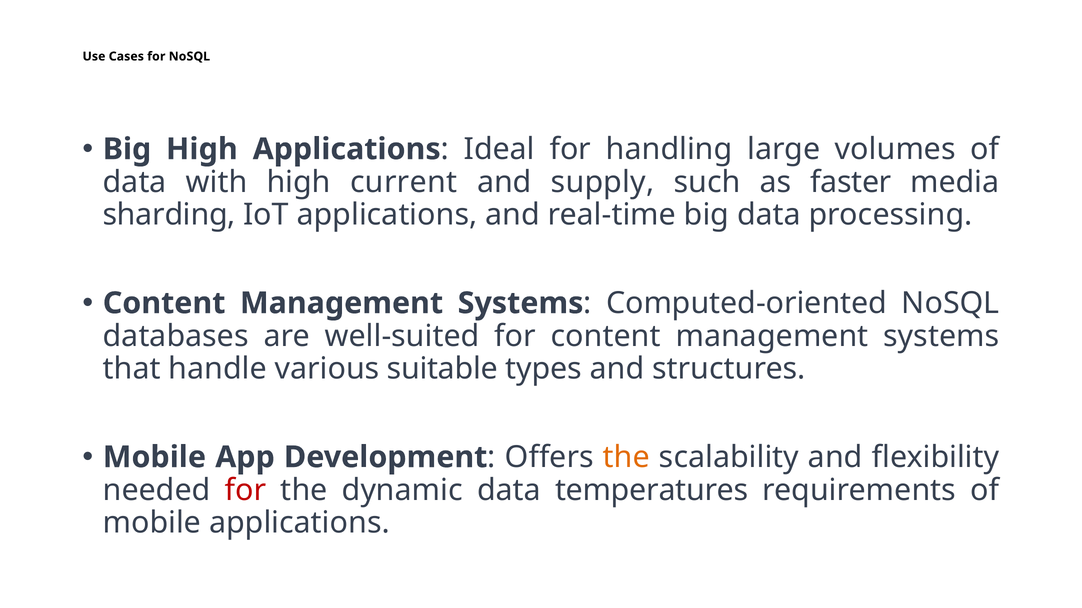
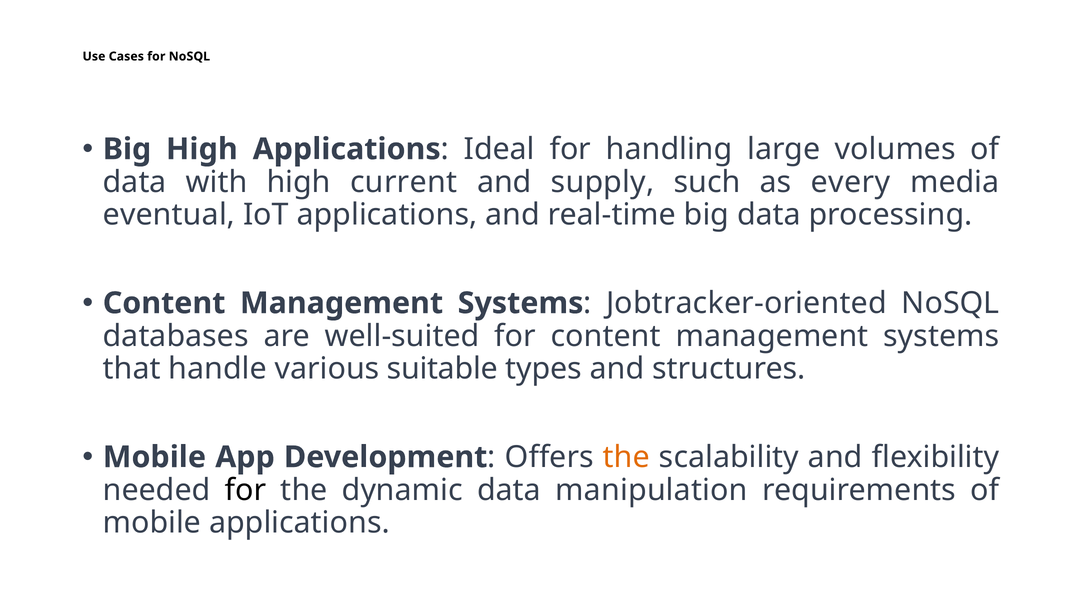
faster: faster -> every
sharding: sharding -> eventual
Computed-oriented: Computed-oriented -> Jobtracker-oriented
for at (246, 491) colour: red -> black
temperatures: temperatures -> manipulation
